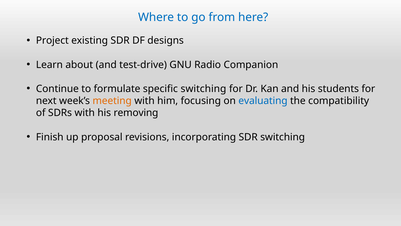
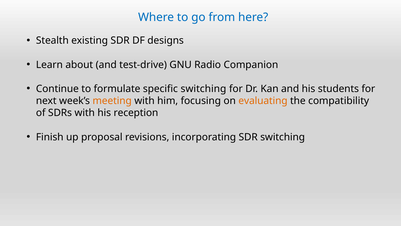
Project: Project -> Stealth
evaluating colour: blue -> orange
removing: removing -> reception
